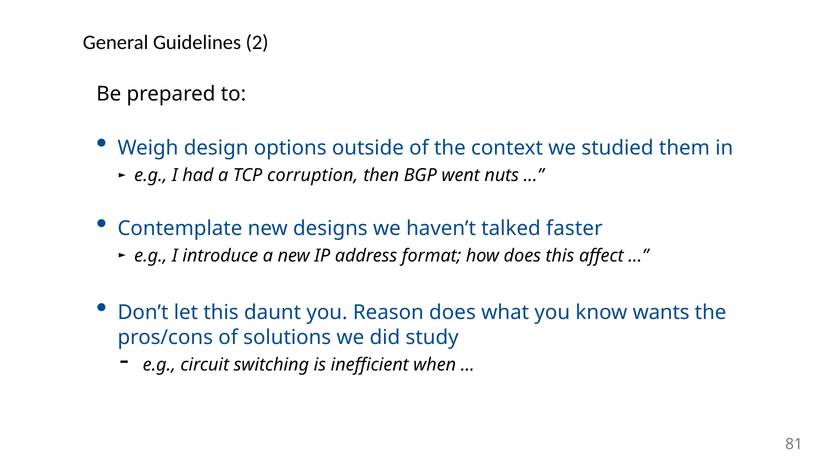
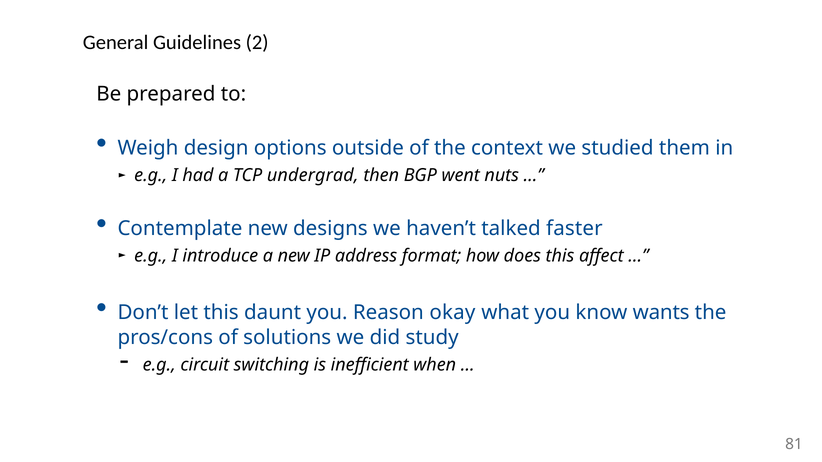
corruption: corruption -> undergrad
Reason does: does -> okay
